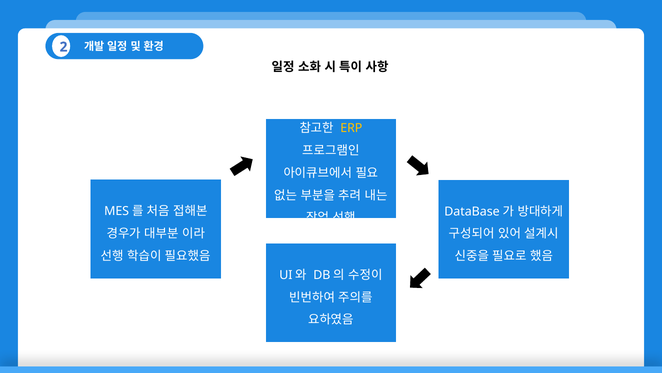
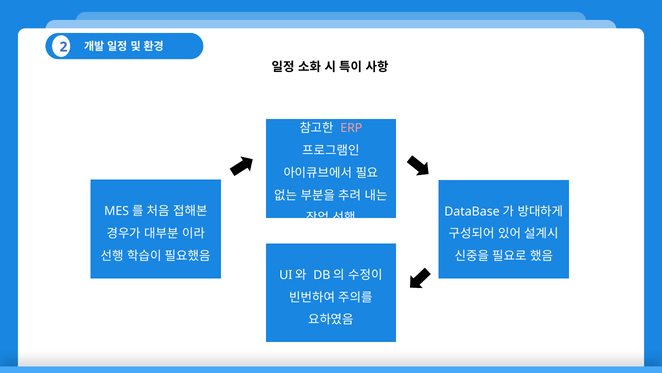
ERP colour: yellow -> pink
